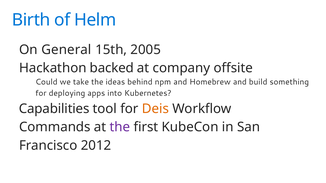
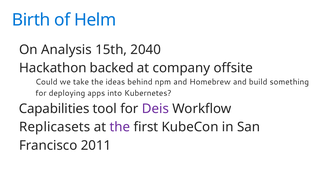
General: General -> Analysis
2005: 2005 -> 2040
Deis colour: orange -> purple
Commands: Commands -> Replicasets
2012: 2012 -> 2011
